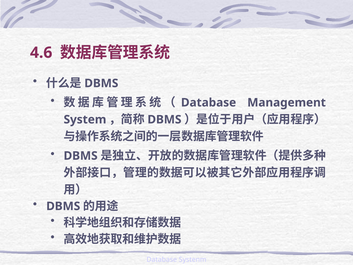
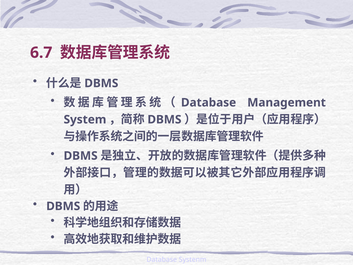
4.6: 4.6 -> 6.7
